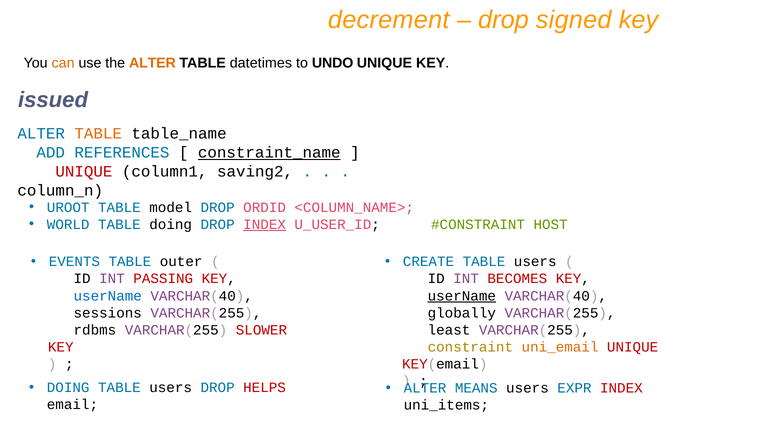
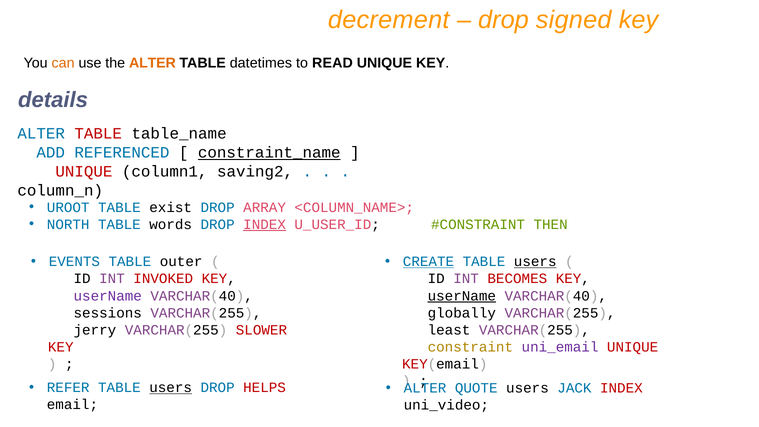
UNDO: UNDO -> READ
issued: issued -> details
TABLE at (98, 134) colour: orange -> red
REFERENCES: REFERENCES -> REFERENCED
model: model -> exist
ORDID: ORDID -> ARRAY
WORLD: WORLD -> NORTH
TABLE doing: doing -> words
HOST: HOST -> THEN
CREATE underline: none -> present
users at (535, 262) underline: none -> present
PASSING: PASSING -> INVOKED
userName at (108, 296) colour: blue -> purple
rdbms: rdbms -> jerry
uni_email colour: orange -> purple
DOING at (68, 388): DOING -> REFER
users at (171, 388) underline: none -> present
MEANS: MEANS -> QUOTE
EXPR: EXPR -> JACK
uni_items: uni_items -> uni_video
